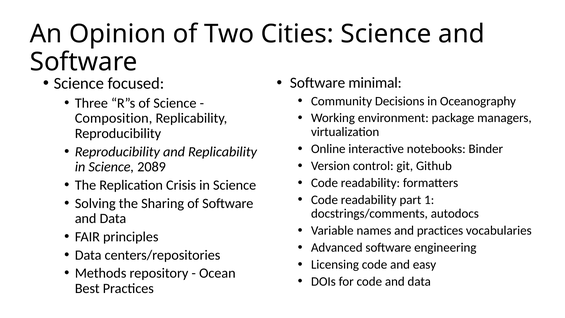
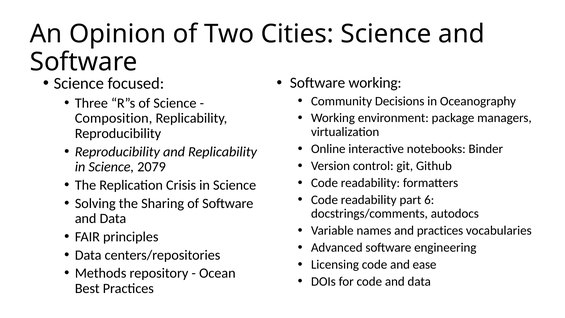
Software minimal: minimal -> working
2089: 2089 -> 2079
1: 1 -> 6
easy: easy -> ease
